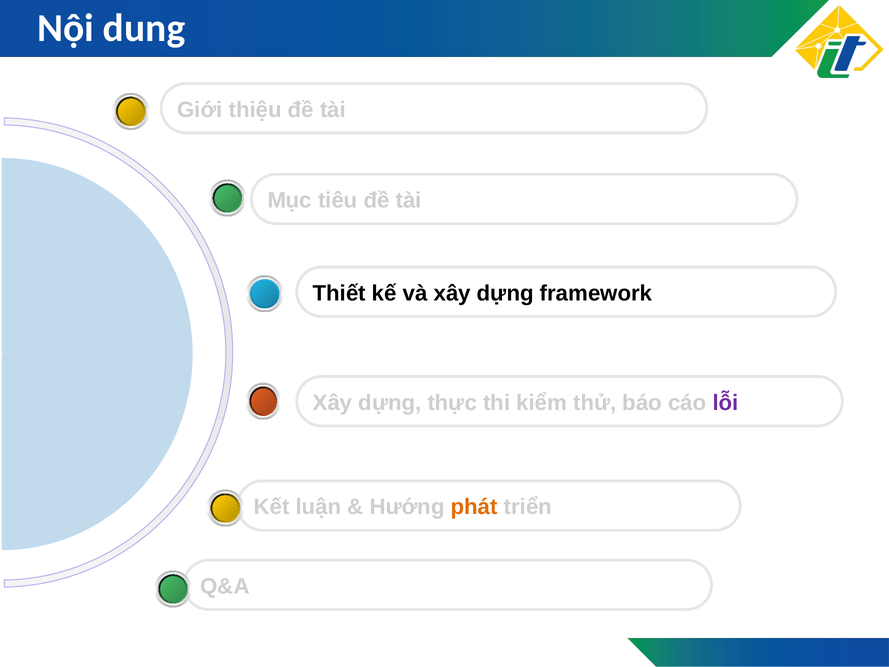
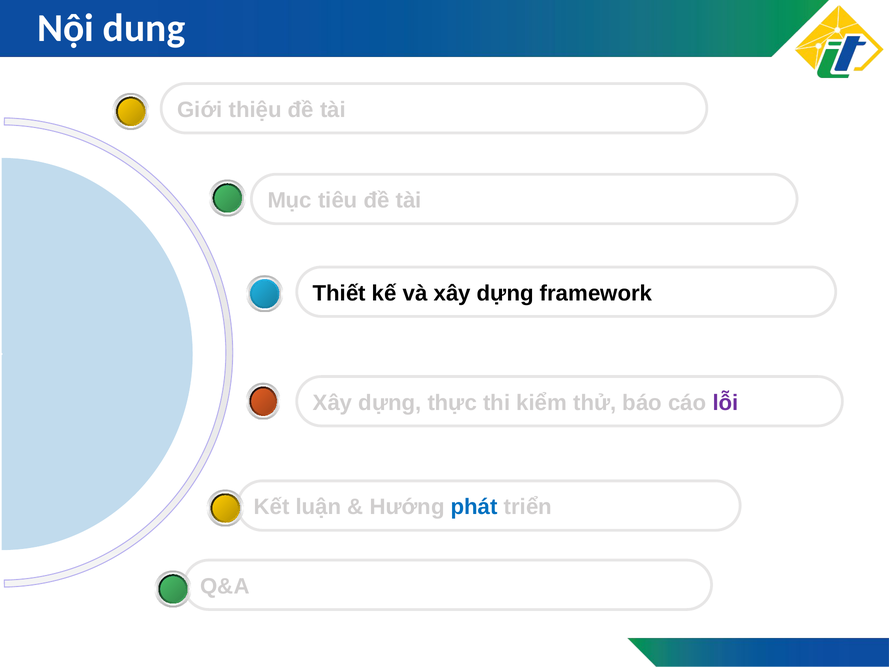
phát colour: orange -> blue
